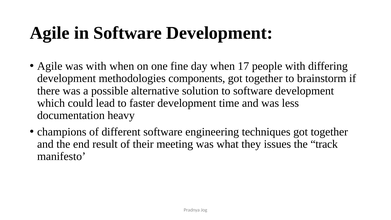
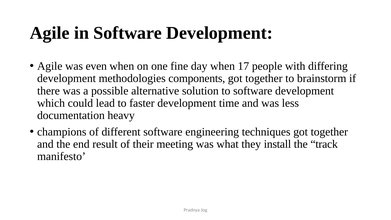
was with: with -> even
issues: issues -> install
